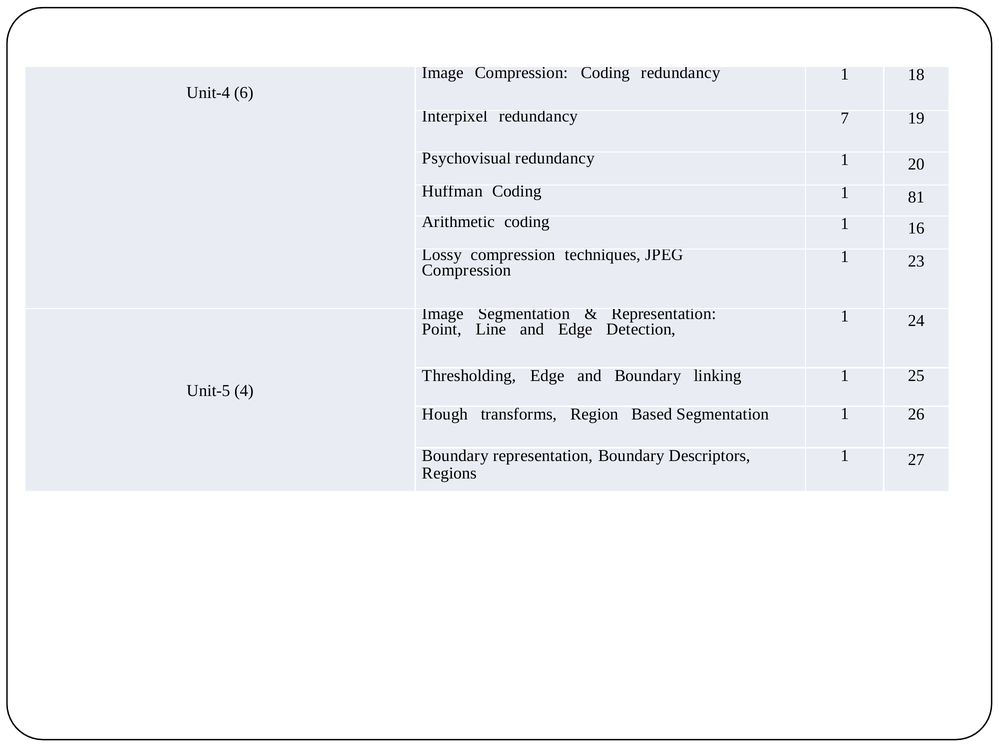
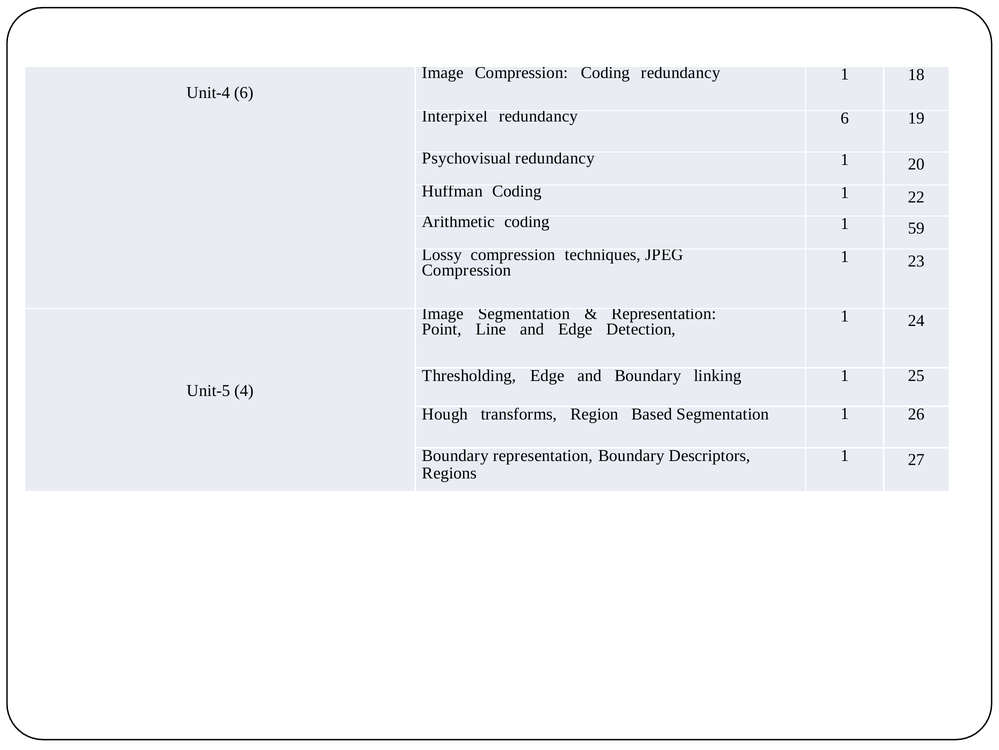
redundancy 7: 7 -> 6
81: 81 -> 22
16: 16 -> 59
